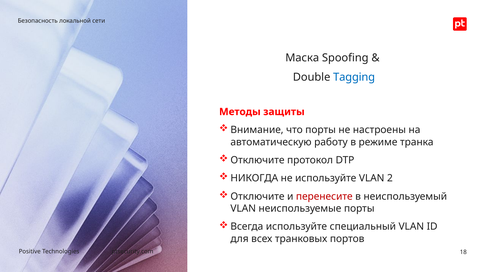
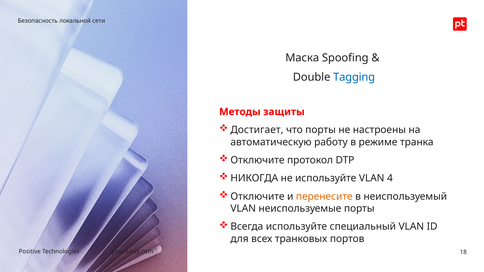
Внимание: Внимание -> Достигает
2: 2 -> 4
перенесите colour: red -> orange
